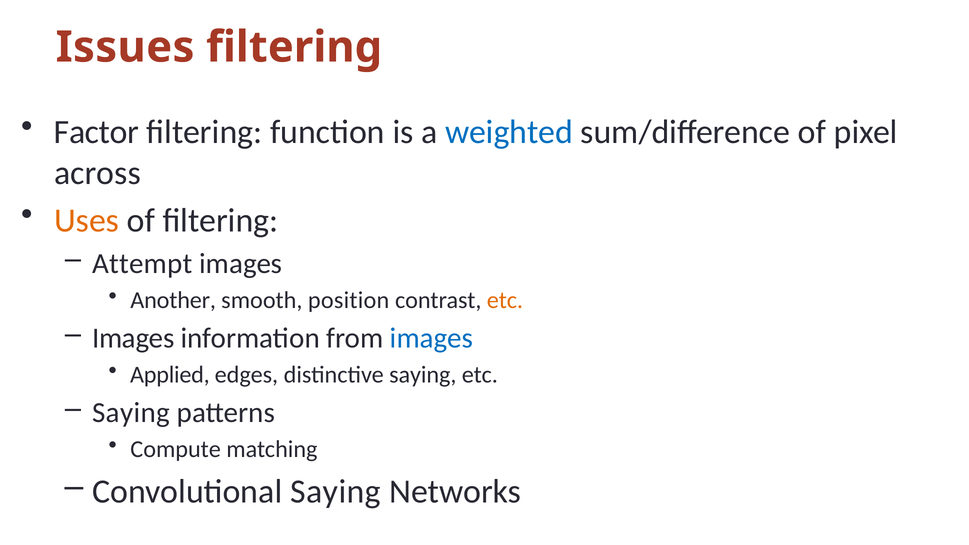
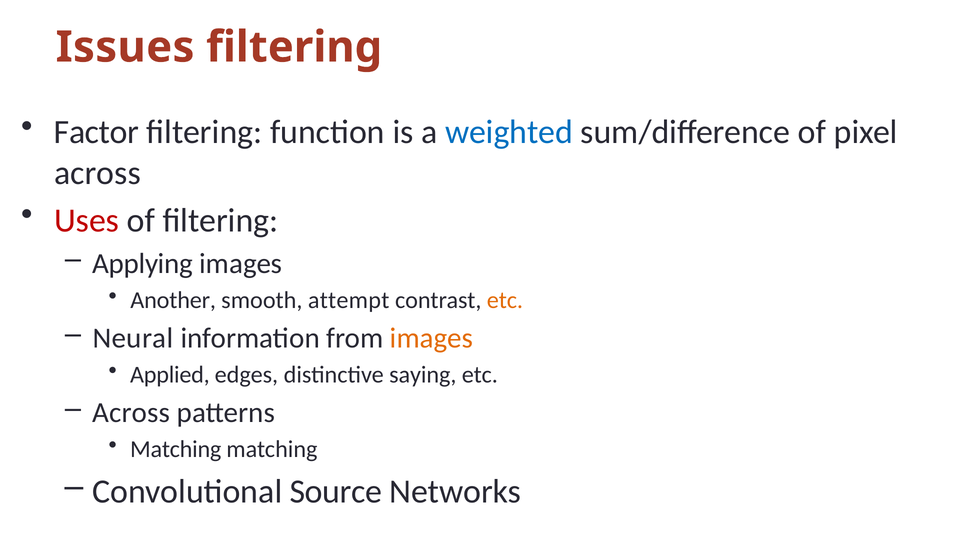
Uses colour: orange -> red
Attempt: Attempt -> Applying
position: position -> attempt
Images at (133, 338): Images -> Neural
images at (431, 338) colour: blue -> orange
Saying at (131, 413): Saying -> Across
Compute at (176, 449): Compute -> Matching
Convolutional Saying: Saying -> Source
